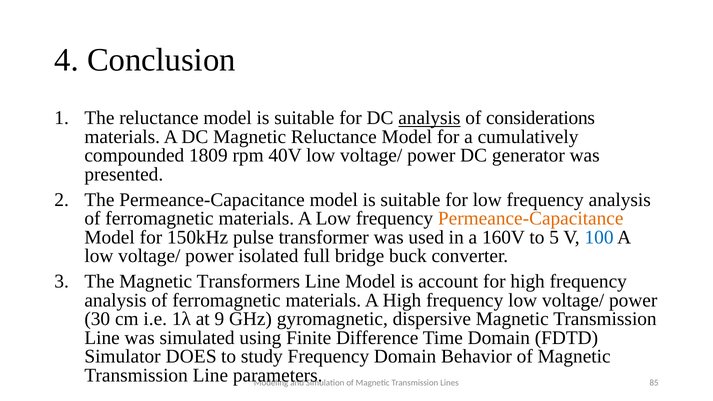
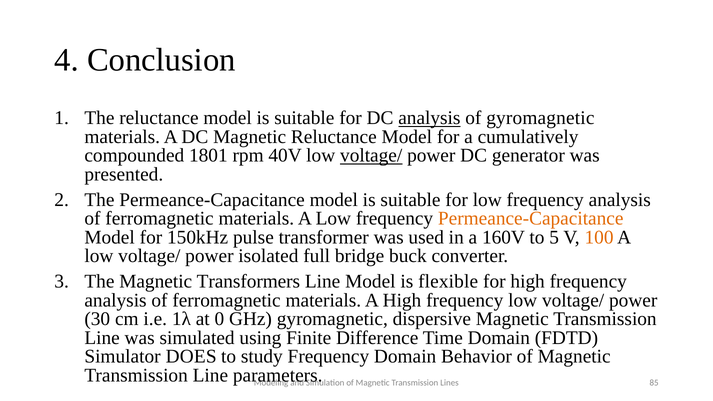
of considerations: considerations -> gyromagnetic
1809: 1809 -> 1801
voltage/ at (371, 156) underline: none -> present
100 colour: blue -> orange
account: account -> flexible
9: 9 -> 0
